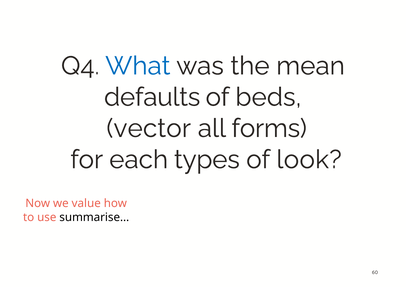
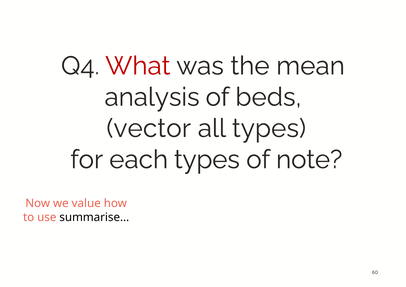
What colour: blue -> red
defaults: defaults -> analysis
all forms: forms -> types
look: look -> note
